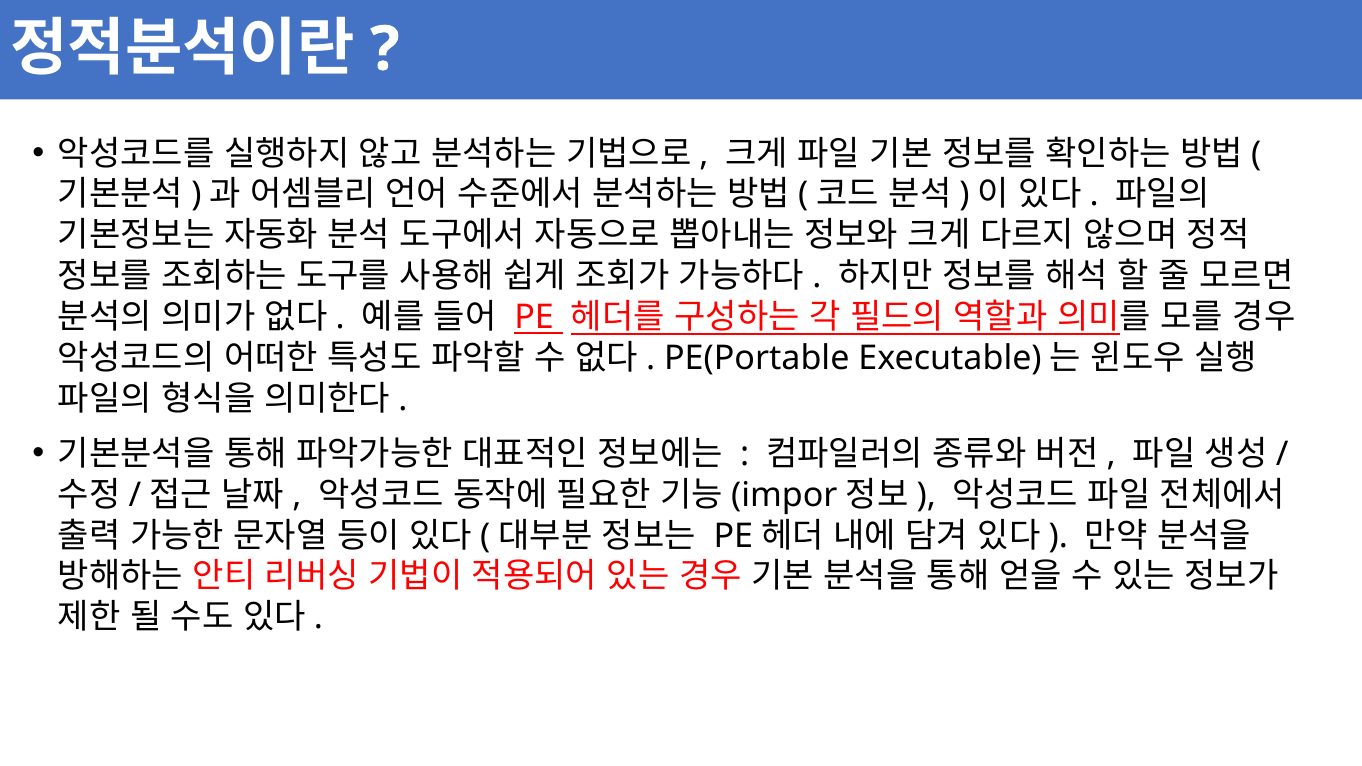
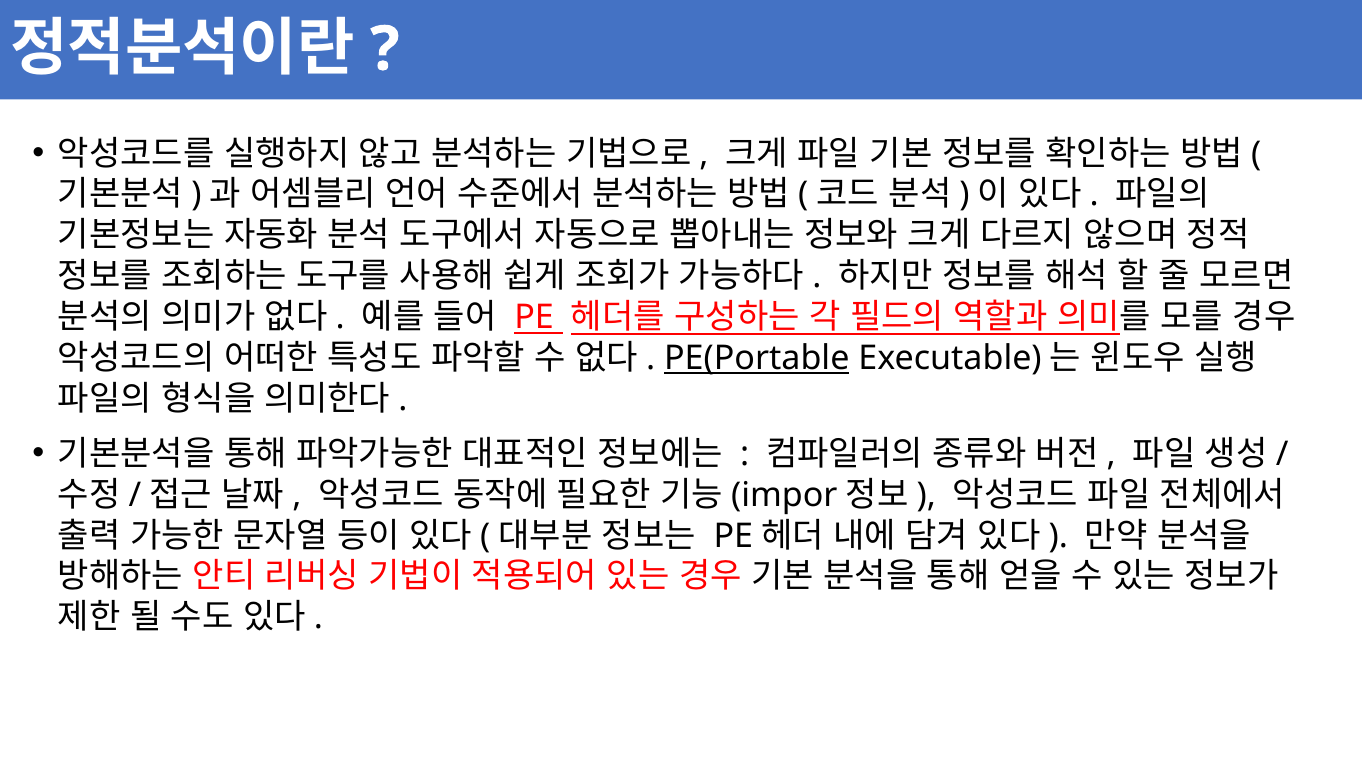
PE(Portable underline: none -> present
